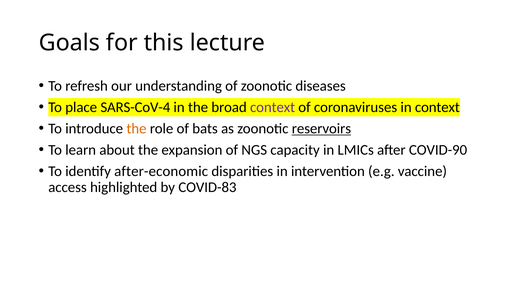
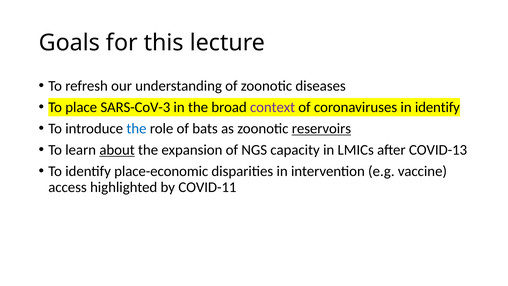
SARS-CoV-4: SARS-CoV-4 -> SARS-CoV-3
in context: context -> identify
the at (136, 128) colour: orange -> blue
about underline: none -> present
COVID-90: COVID-90 -> COVID-13
after-economic: after-economic -> place-economic
COVID-83: COVID-83 -> COVID-11
